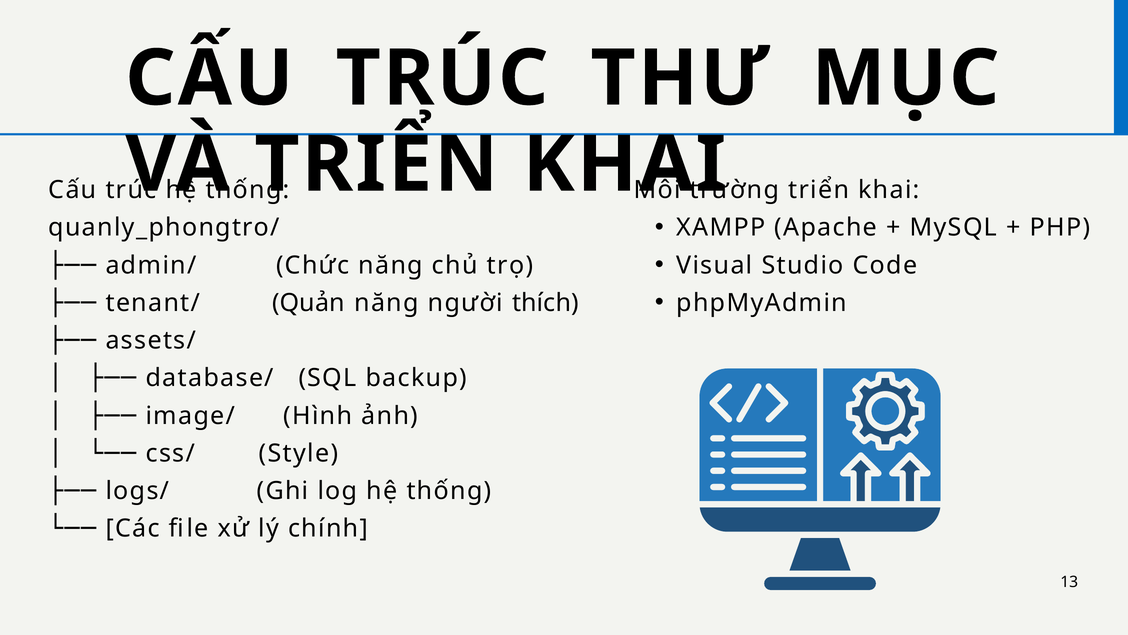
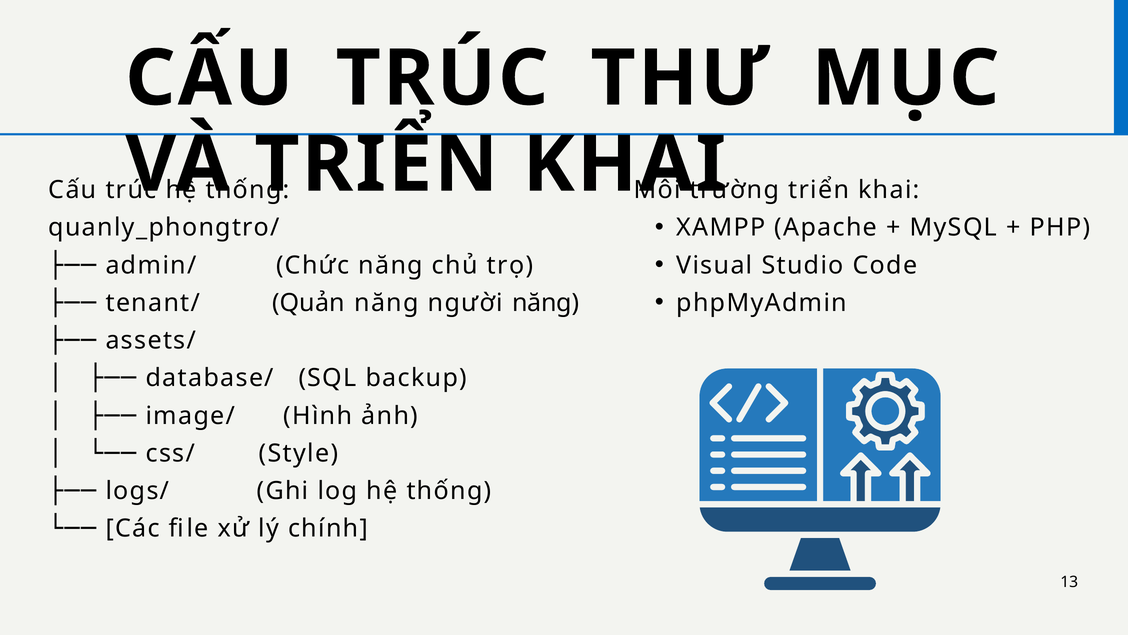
người thích: thích -> năng
